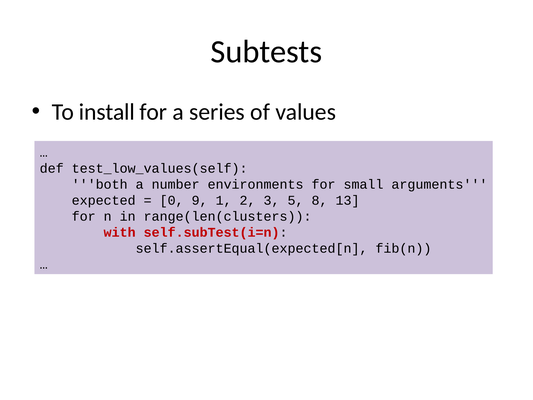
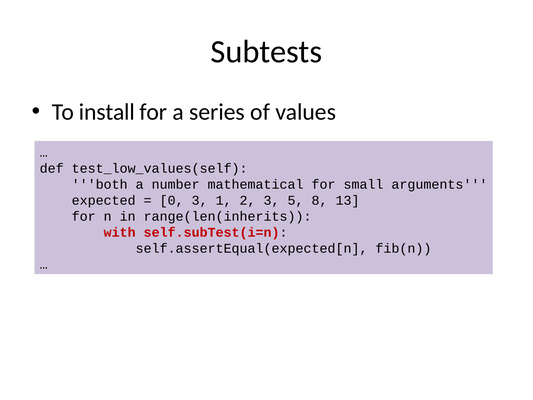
environments: environments -> mathematical
0 9: 9 -> 3
range(len(clusters: range(len(clusters -> range(len(inherits
